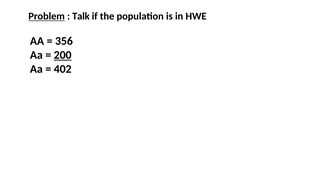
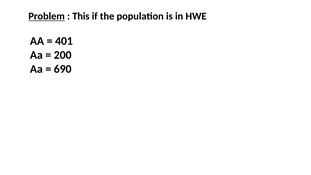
Talk: Talk -> This
356: 356 -> 401
200 underline: present -> none
402: 402 -> 690
